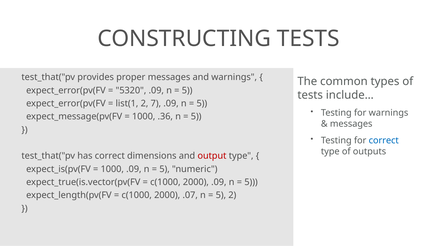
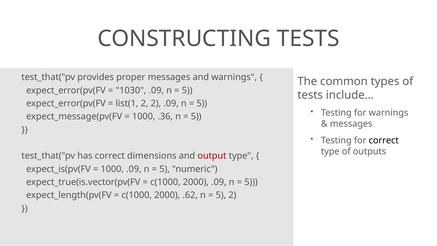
5320: 5320 -> 1030
2 7: 7 -> 2
correct at (384, 140) colour: blue -> black
.07: .07 -> .62
